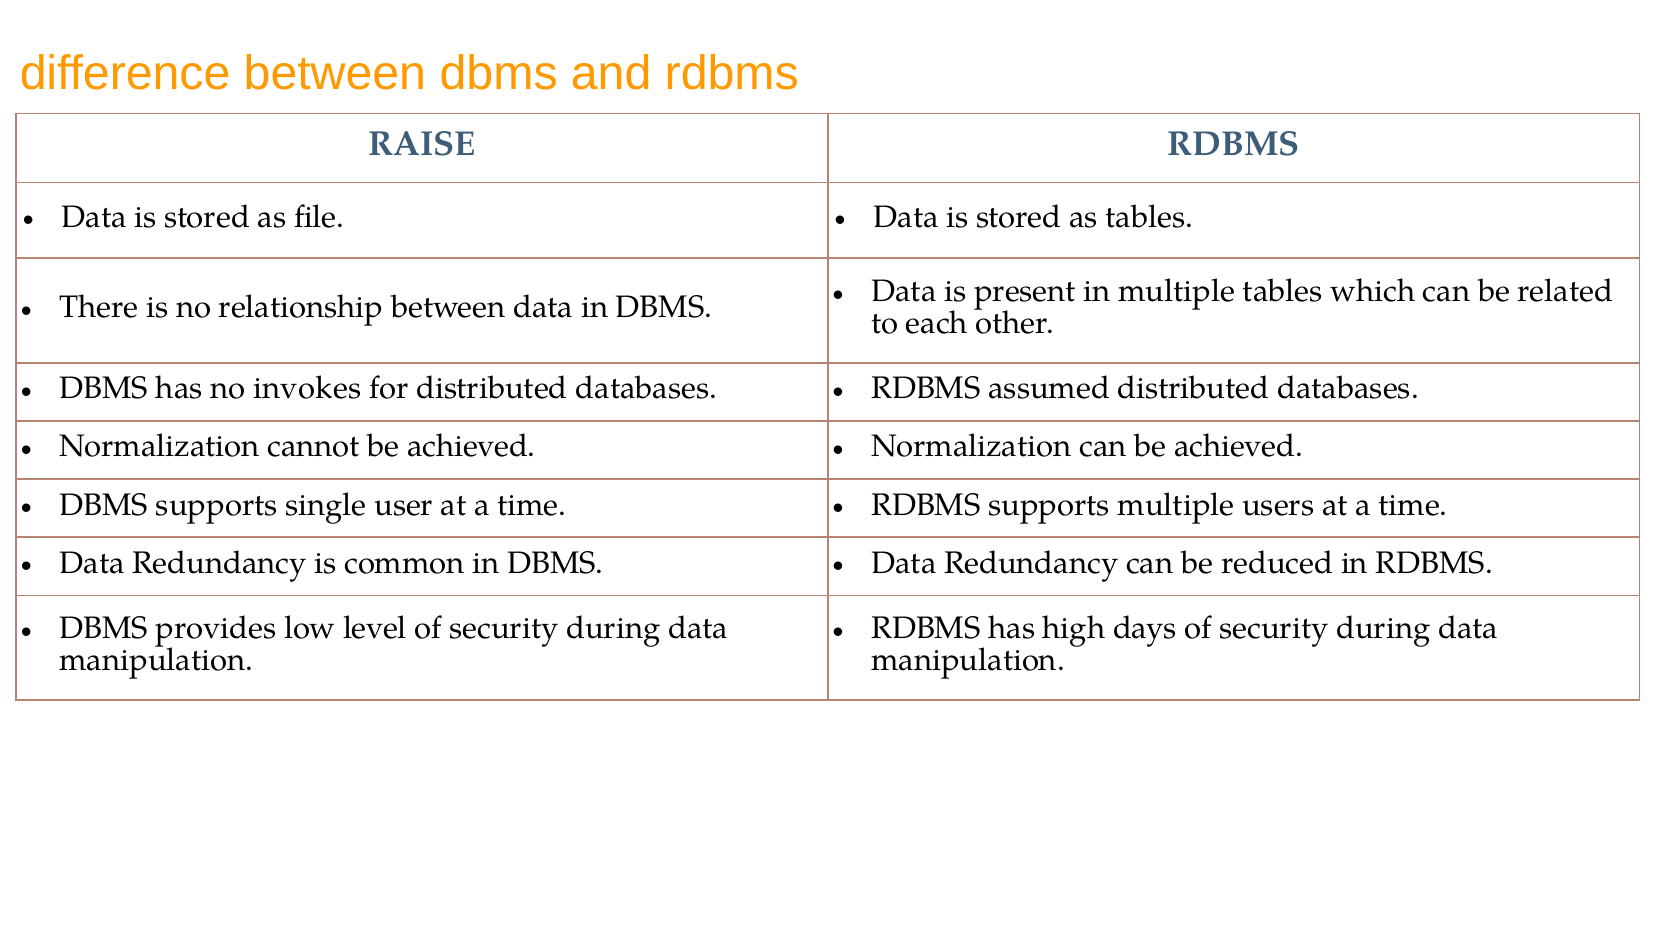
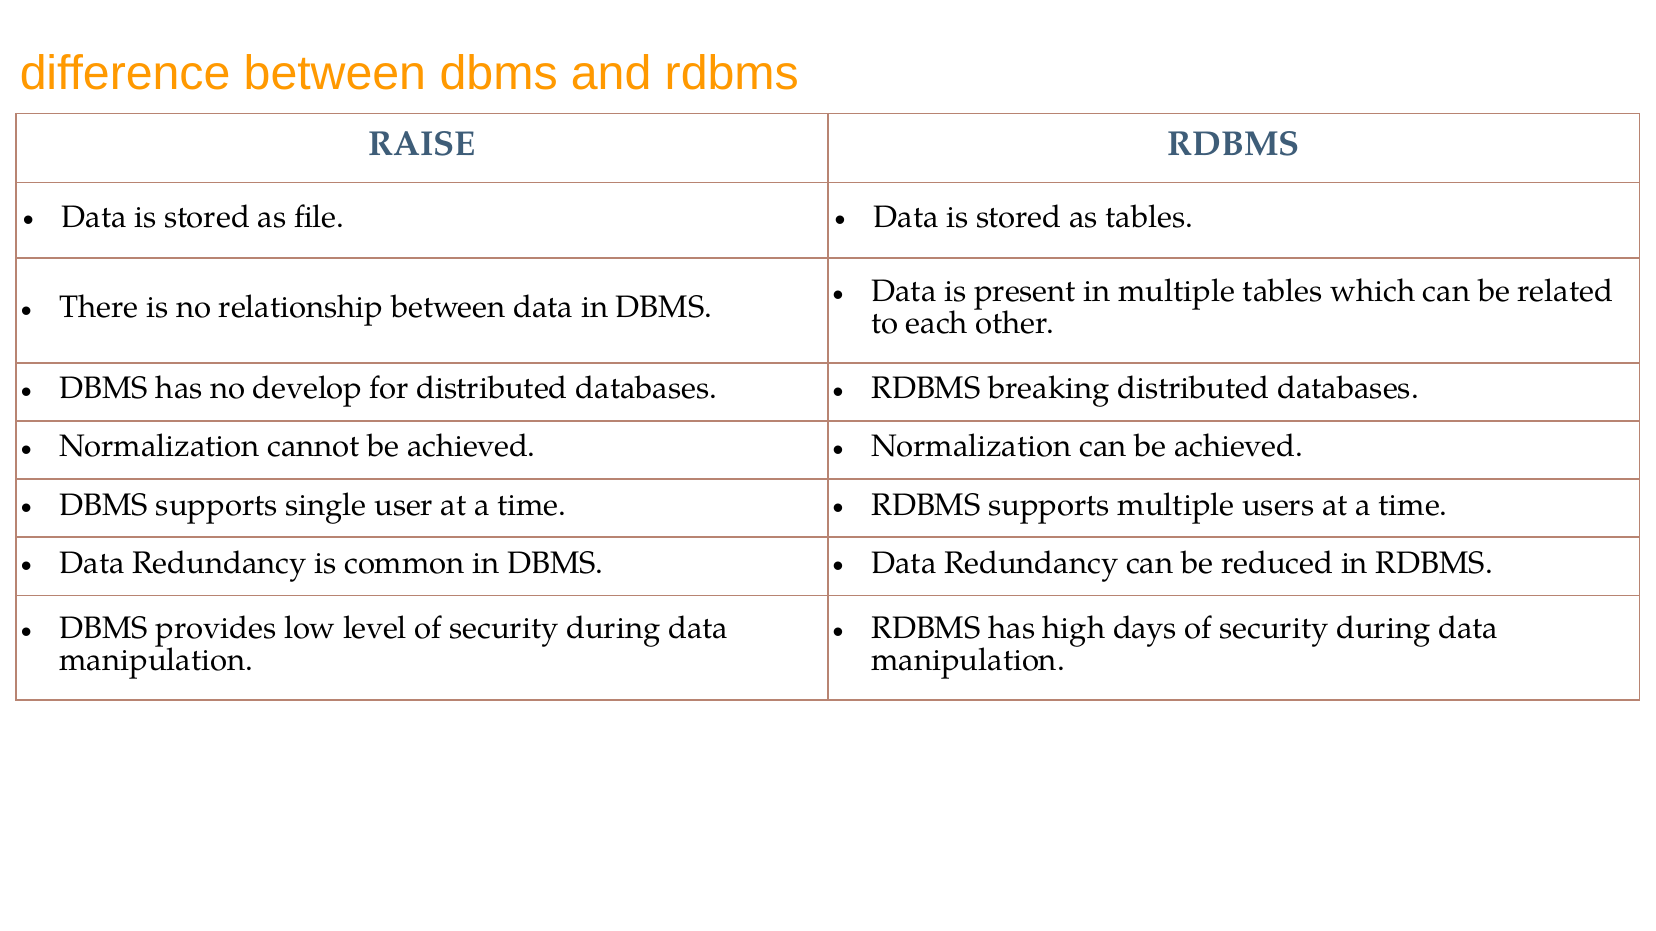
invokes: invokes -> develop
assumed: assumed -> breaking
